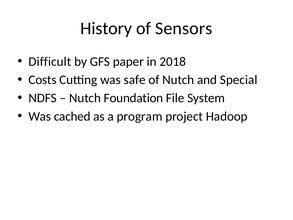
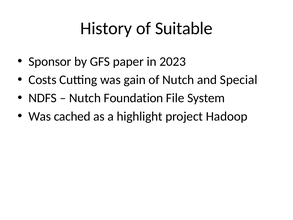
Sensors: Sensors -> Suitable
Difficult: Difficult -> Sponsor
2018: 2018 -> 2023
safe: safe -> gain
program: program -> highlight
